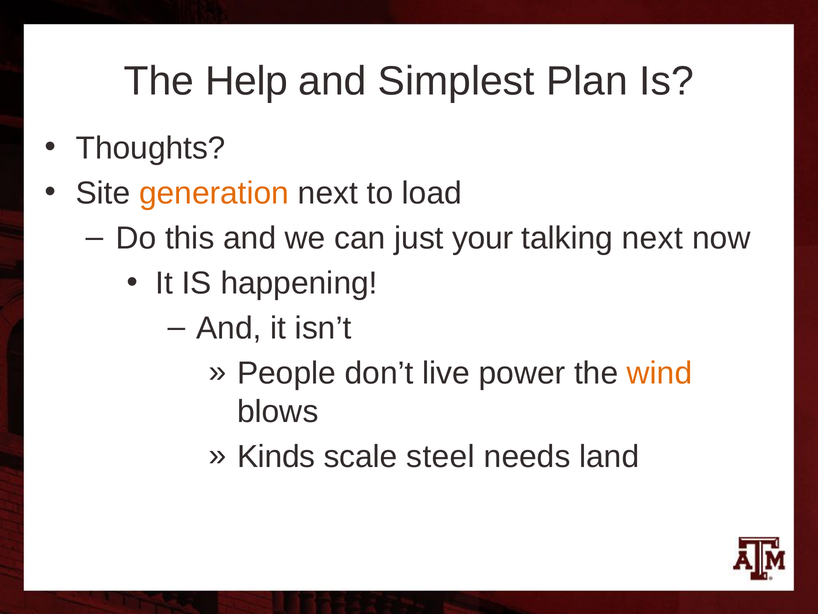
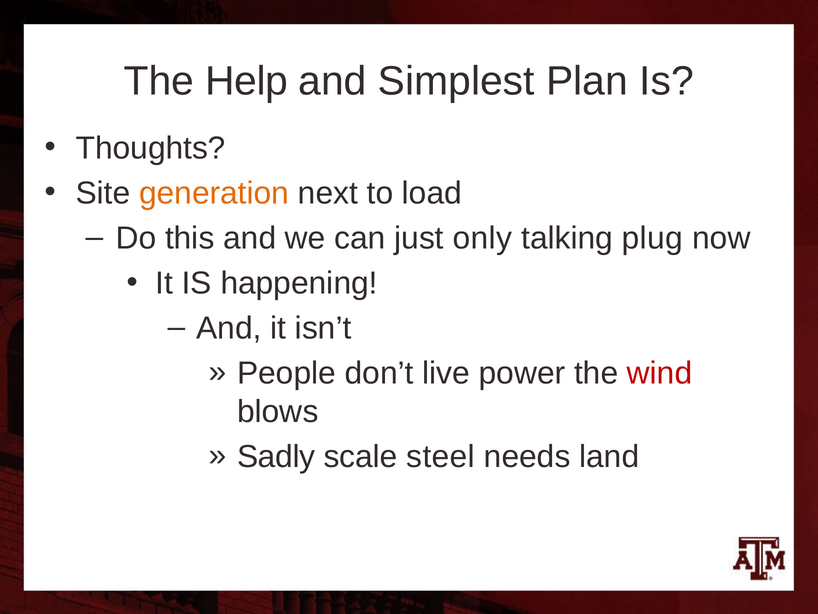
your: your -> only
talking next: next -> plug
wind colour: orange -> red
Kinds: Kinds -> Sadly
